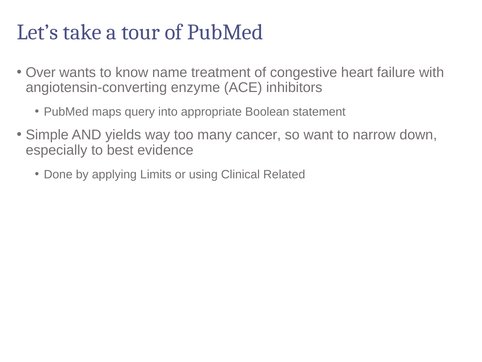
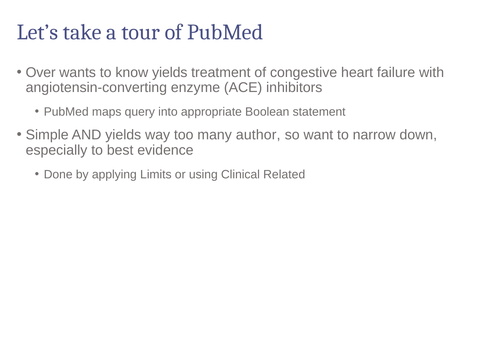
know name: name -> yields
cancer: cancer -> author
